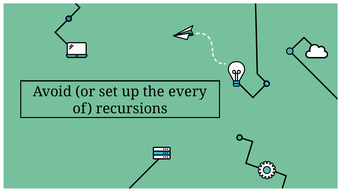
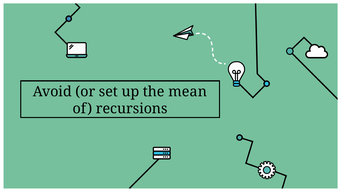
every: every -> mean
